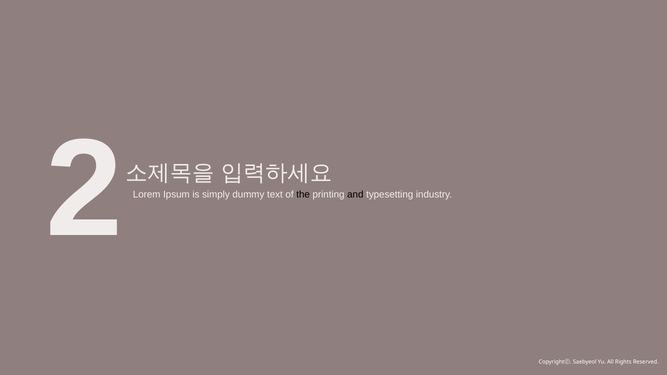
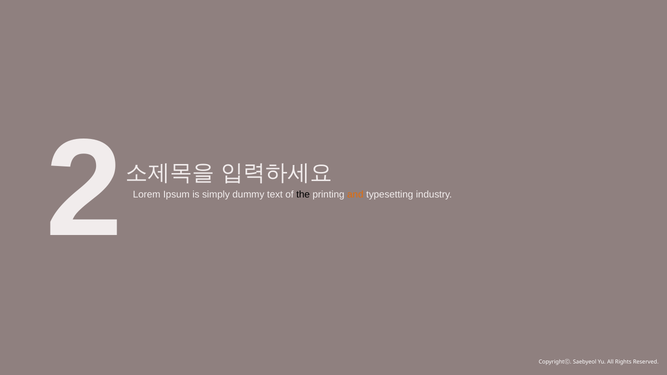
and colour: black -> orange
